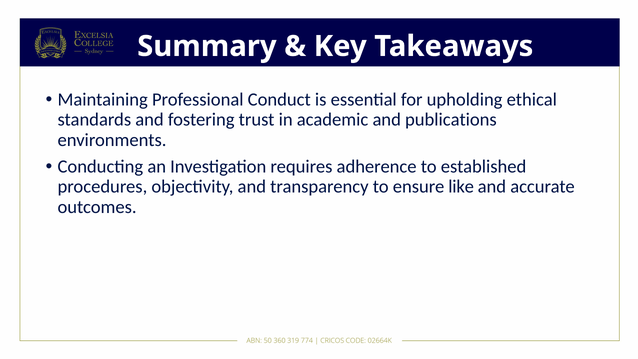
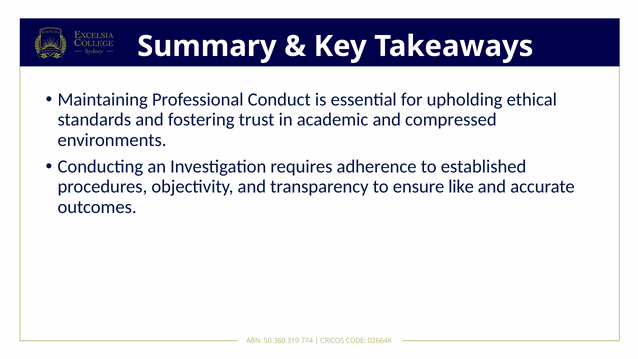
publications: publications -> compressed
